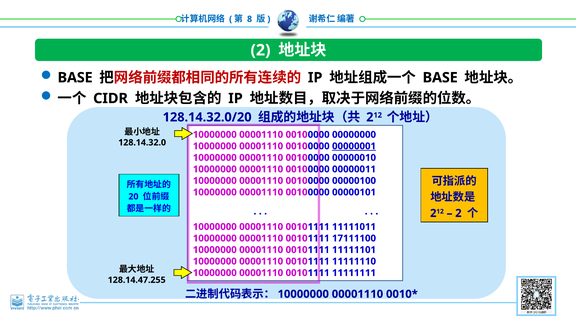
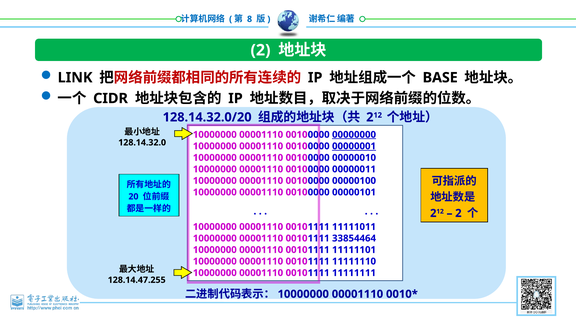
BASE at (75, 78): BASE -> LINK
00000000 underline: none -> present
17111100: 17111100 -> 33854464
